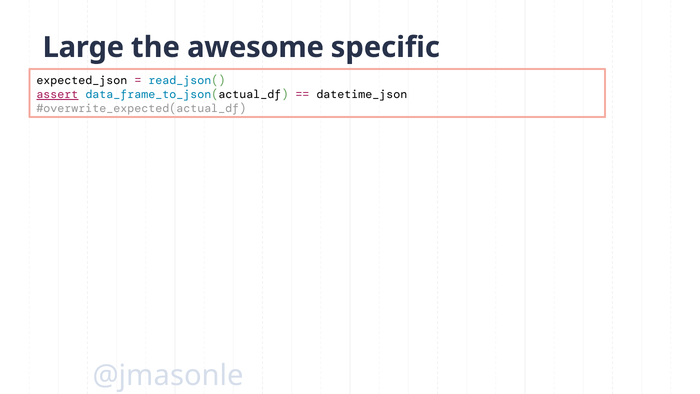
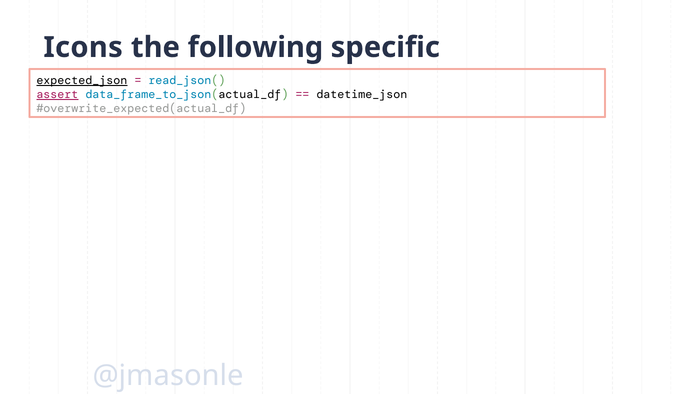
Large: Large -> Icons
awesome: awesome -> following
expected_json underline: none -> present
